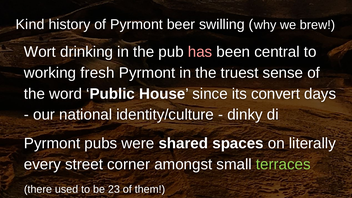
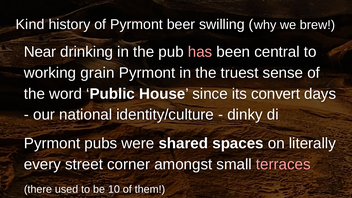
Wort: Wort -> Near
fresh: fresh -> grain
terraces colour: light green -> pink
23: 23 -> 10
